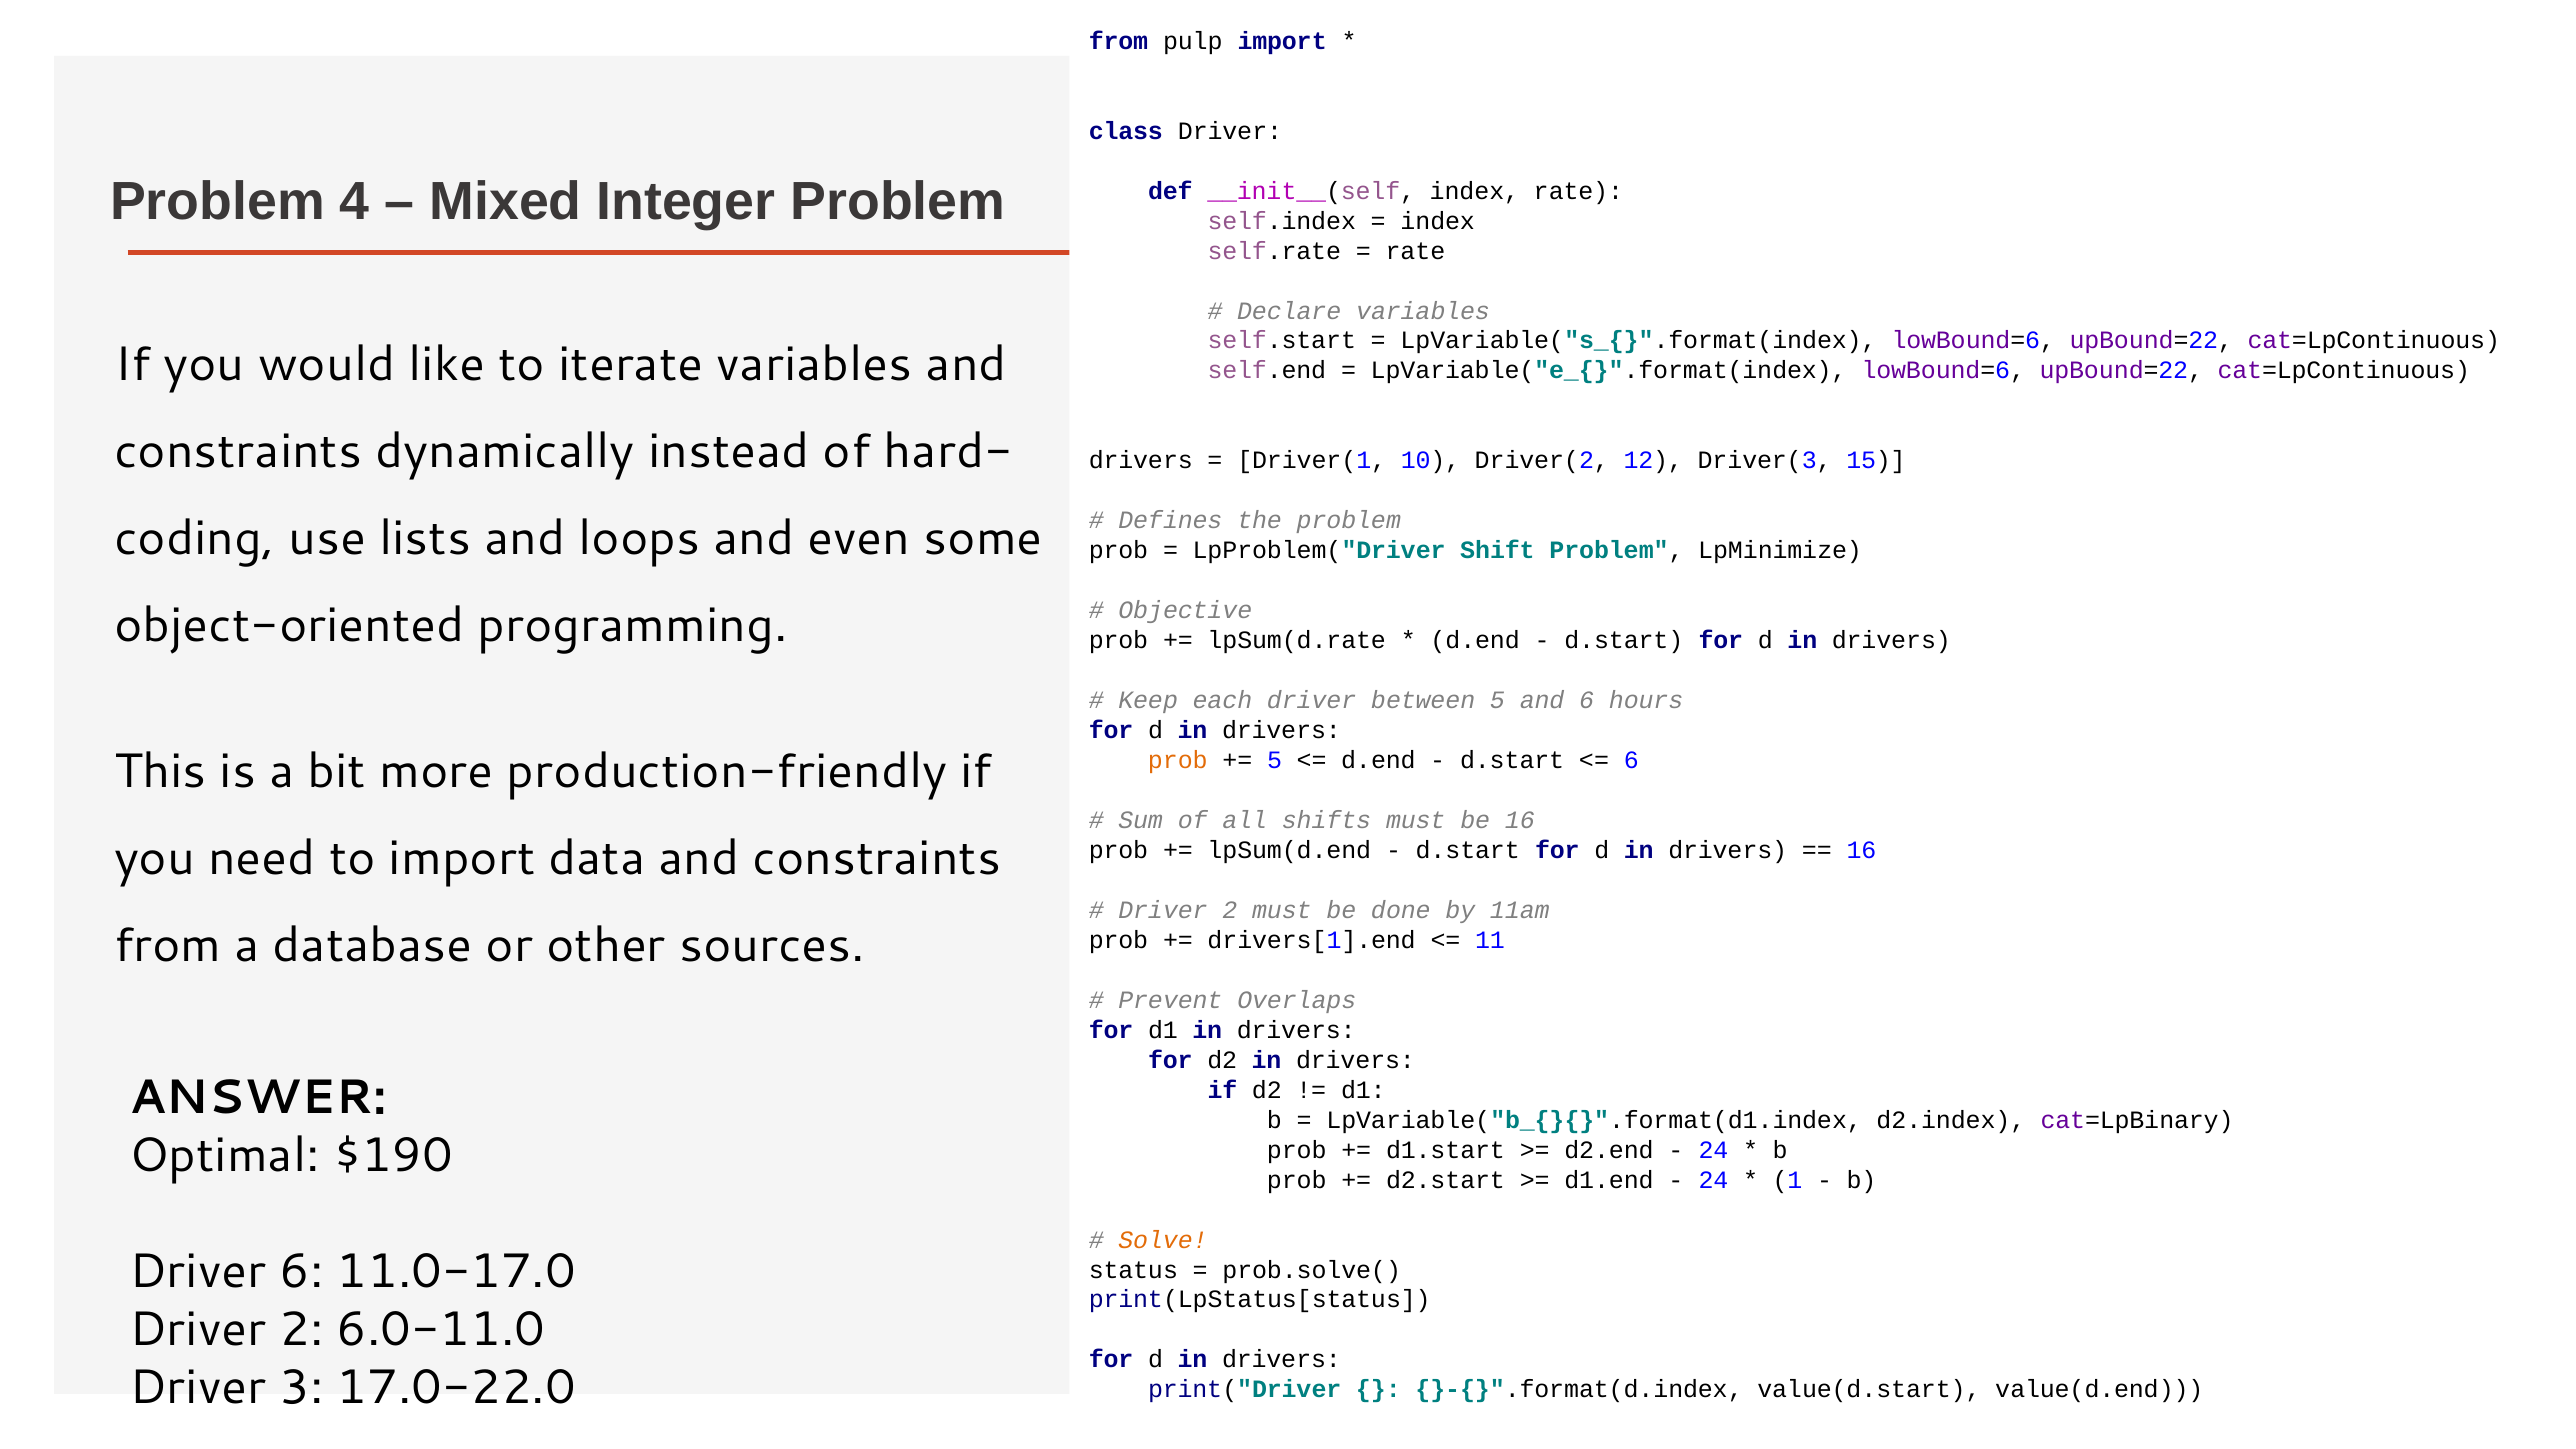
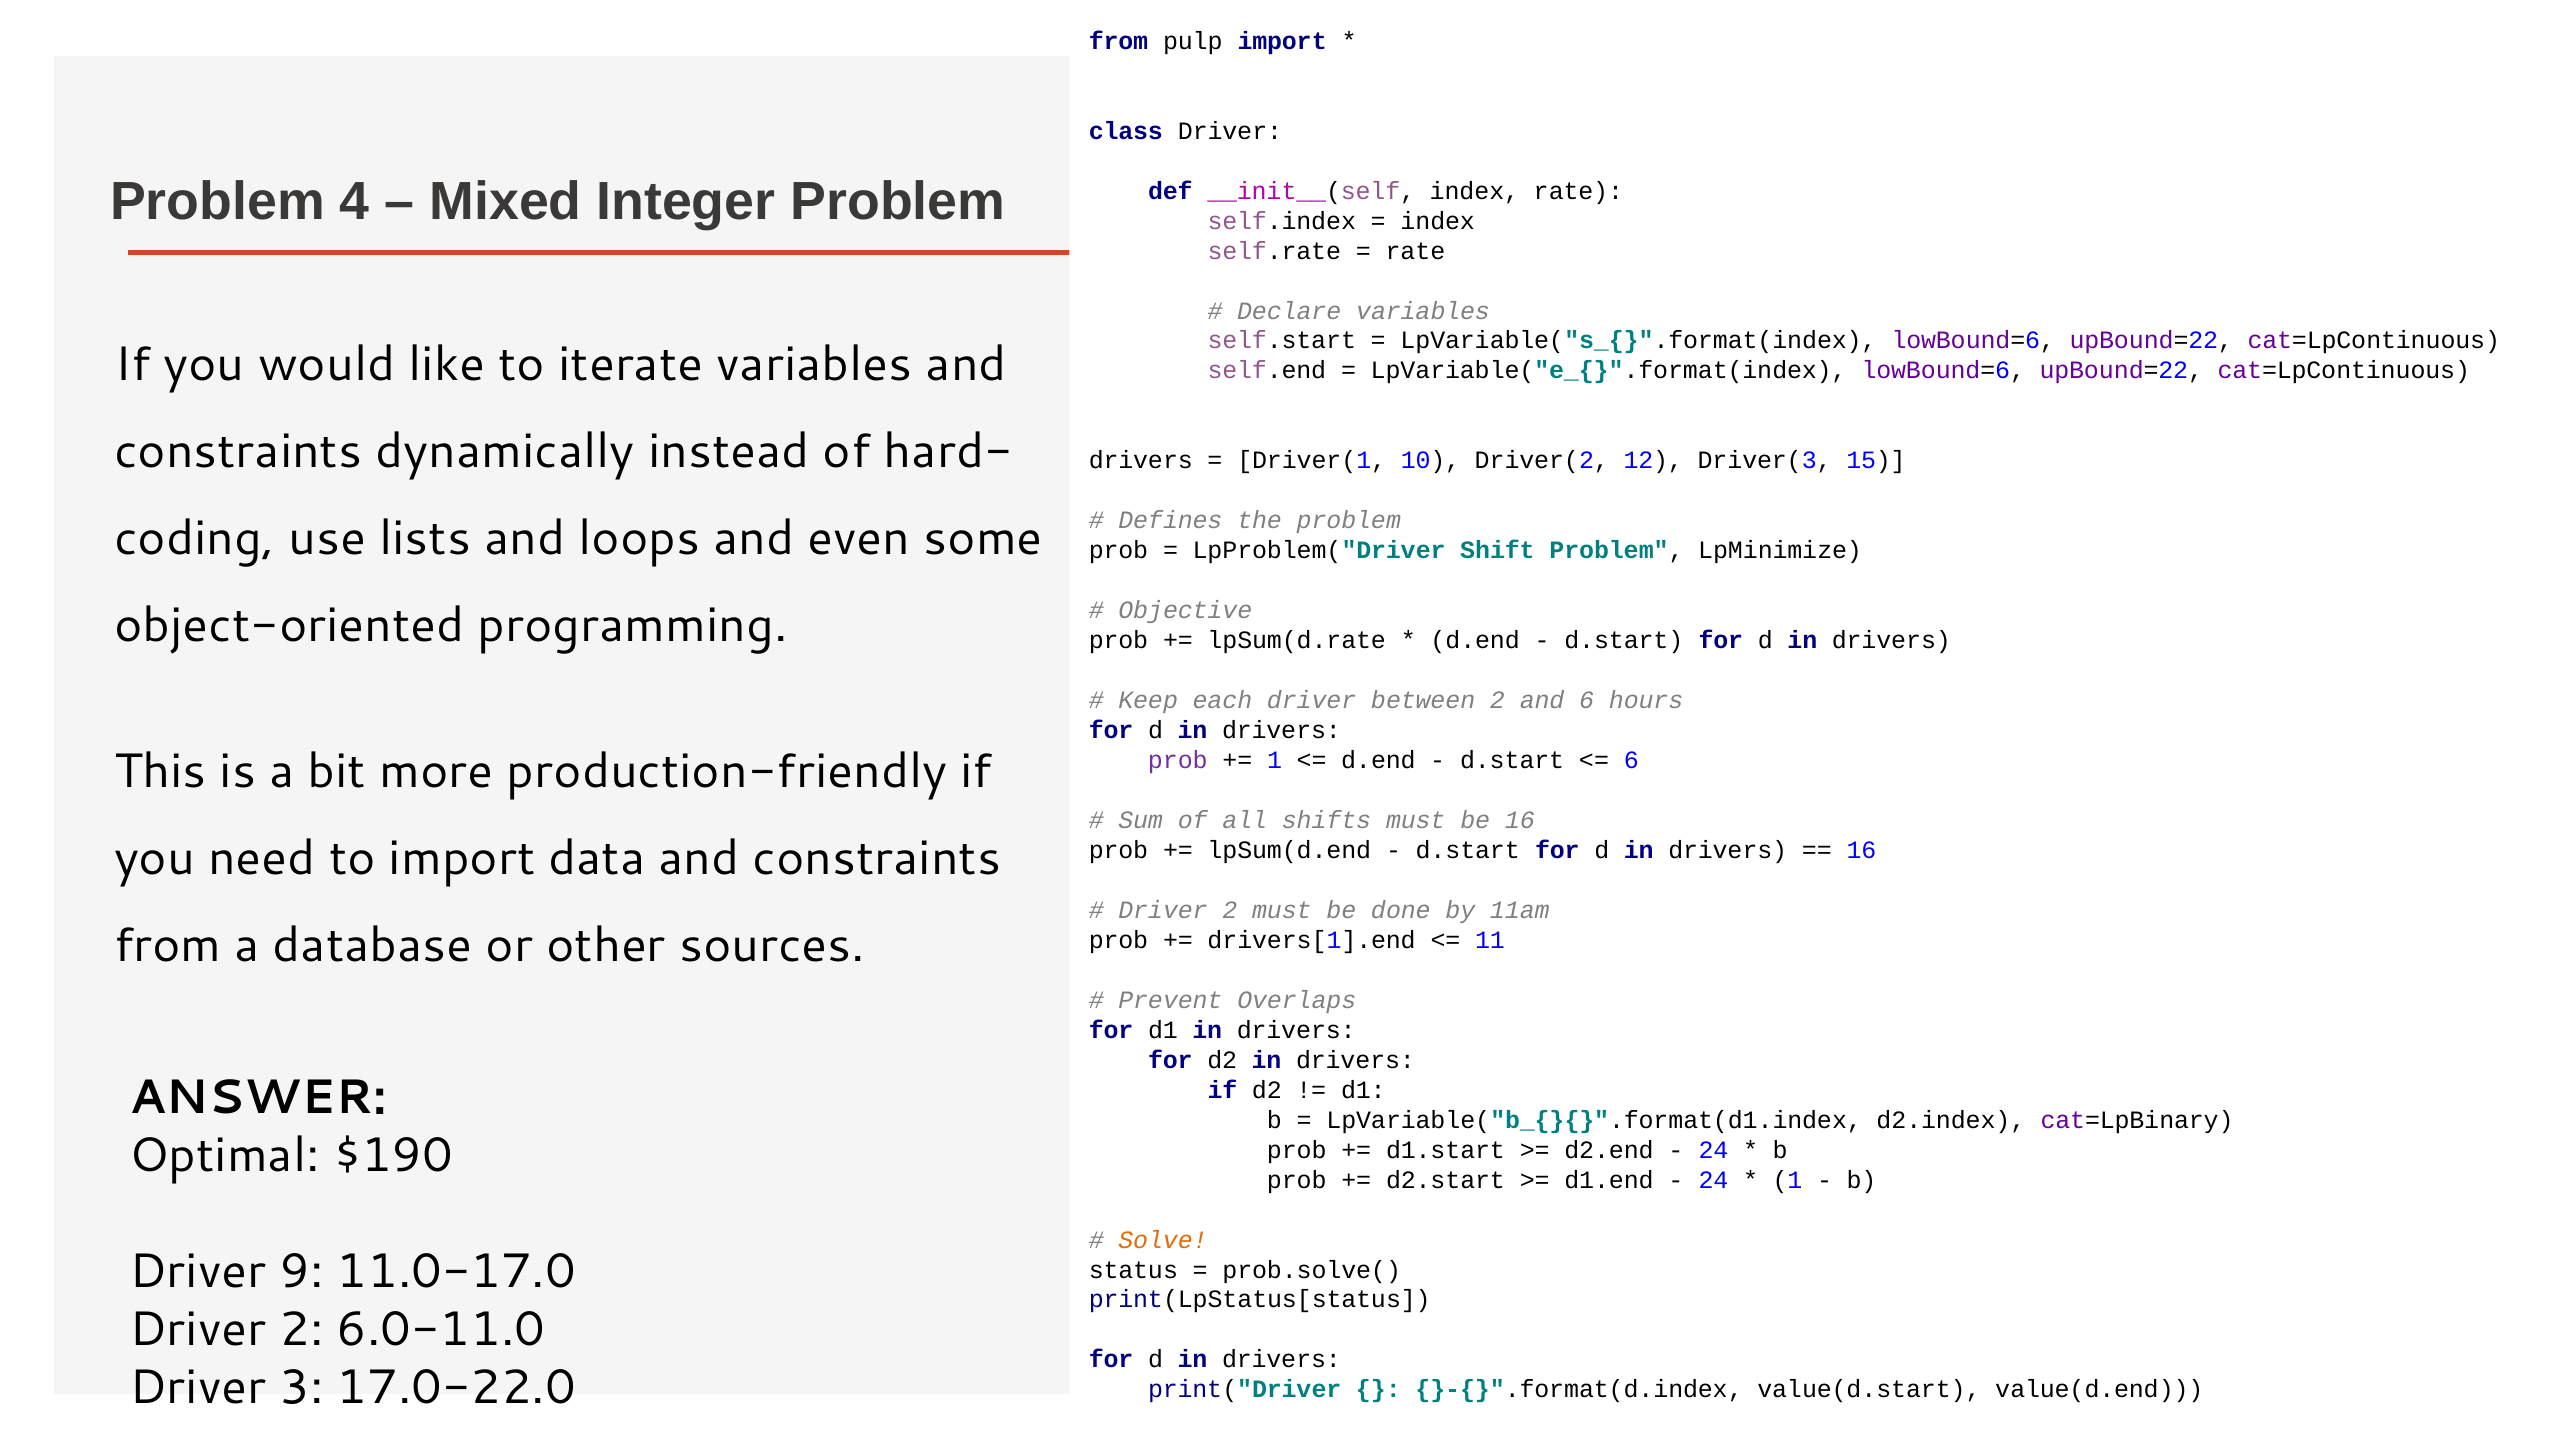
between 5: 5 -> 2
prob at (1178, 760) colour: orange -> purple
5 at (1275, 760): 5 -> 1
Driver 6: 6 -> 9
